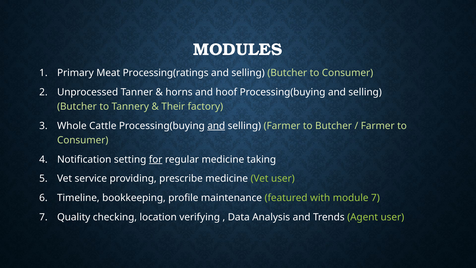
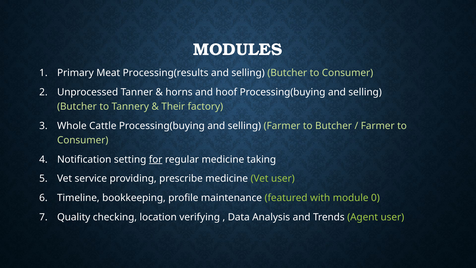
Processing(ratings: Processing(ratings -> Processing(results
and at (216, 126) underline: present -> none
module 7: 7 -> 0
